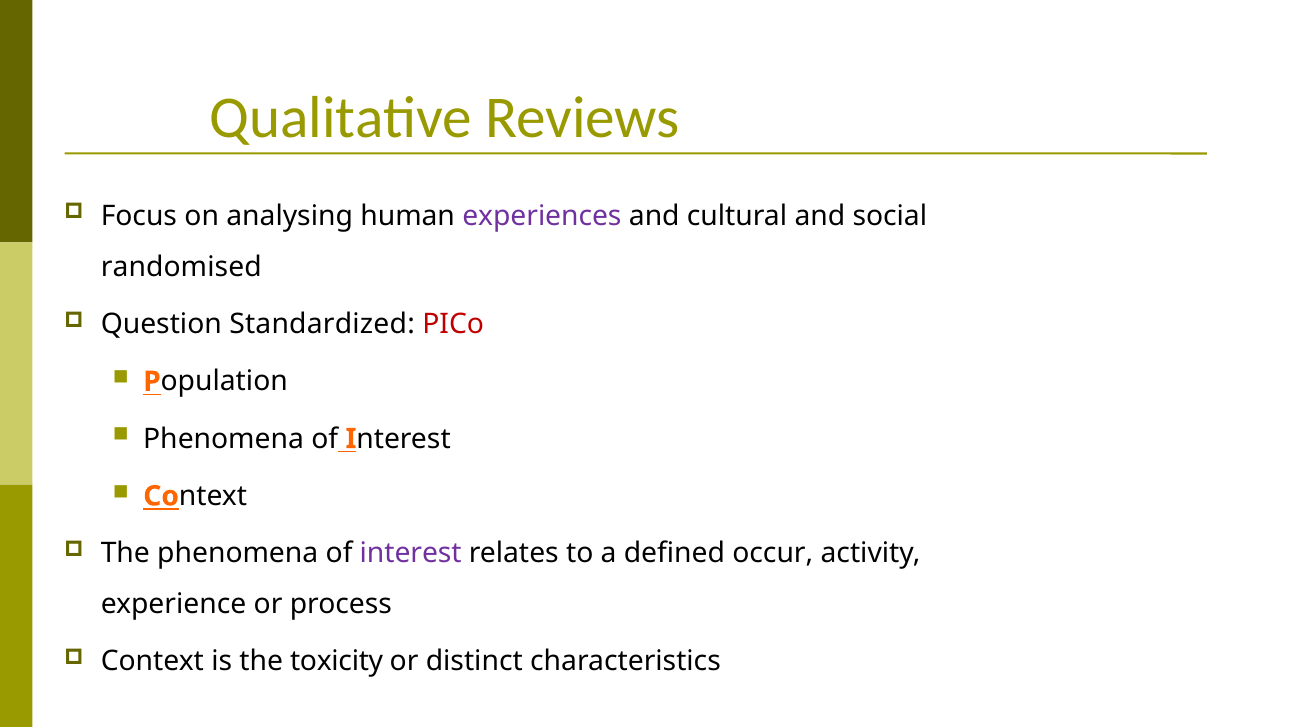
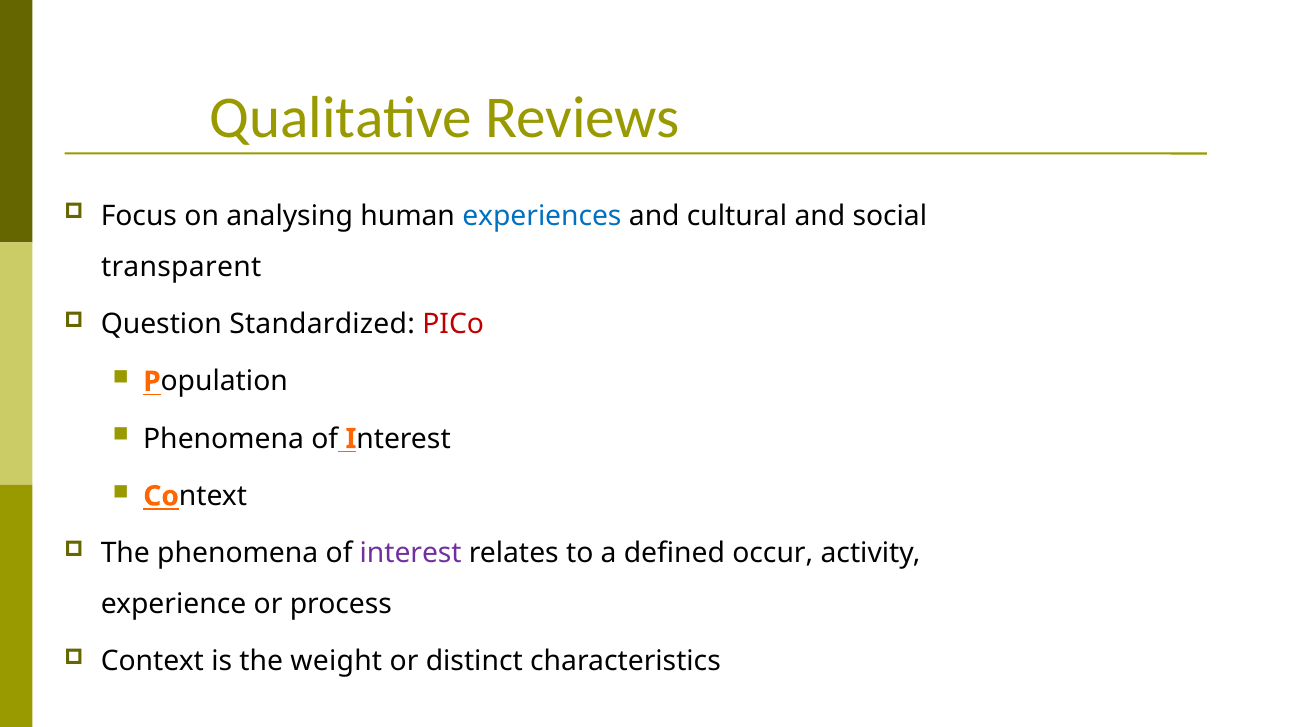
experiences colour: purple -> blue
randomised: randomised -> transparent
toxicity: toxicity -> weight
